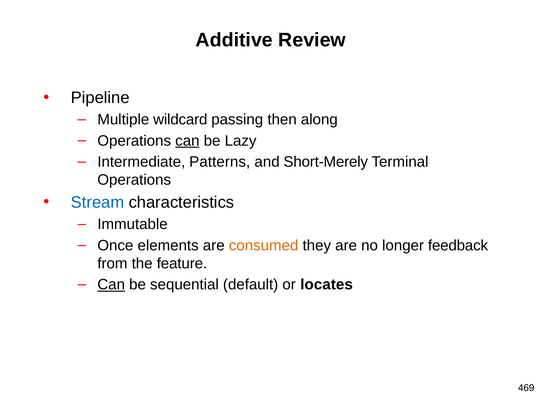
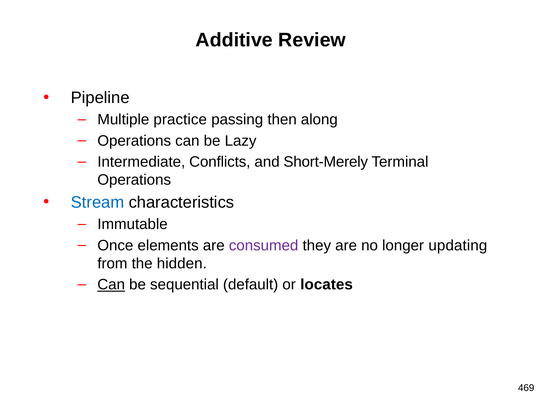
wildcard: wildcard -> practice
can at (187, 141) underline: present -> none
Patterns: Patterns -> Conflicts
consumed colour: orange -> purple
feedback: feedback -> updating
feature: feature -> hidden
